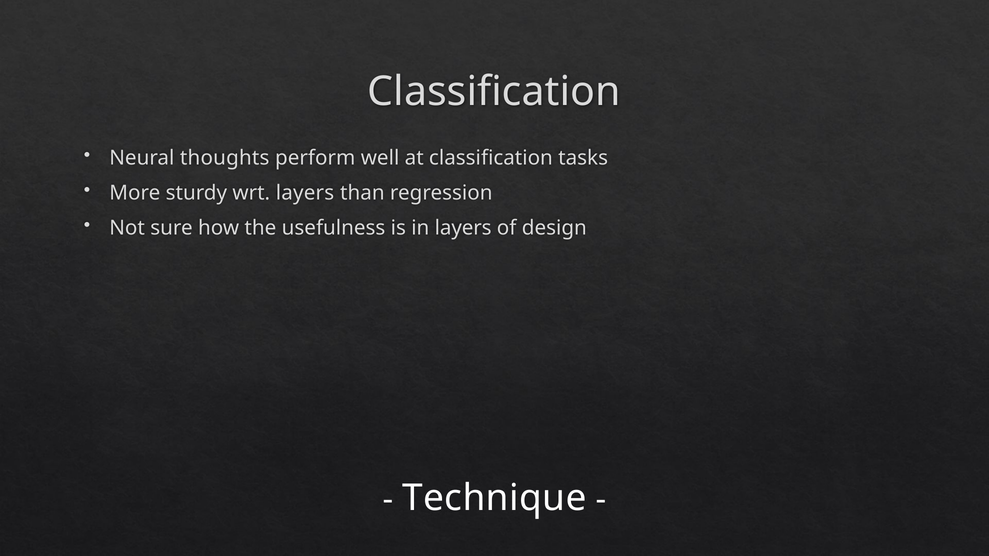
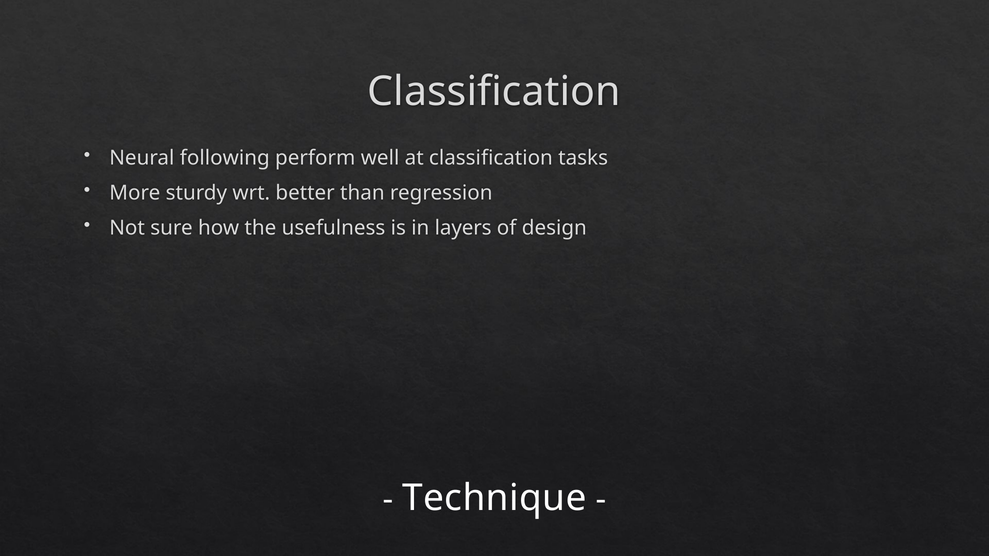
thoughts: thoughts -> following
wrt layers: layers -> better
